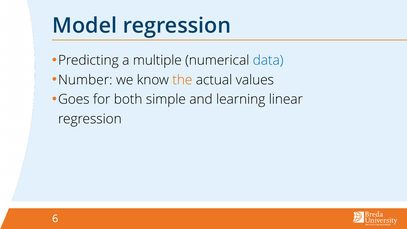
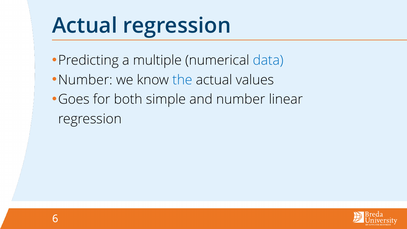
Model at (85, 26): Model -> Actual
the colour: orange -> blue
and learning: learning -> number
